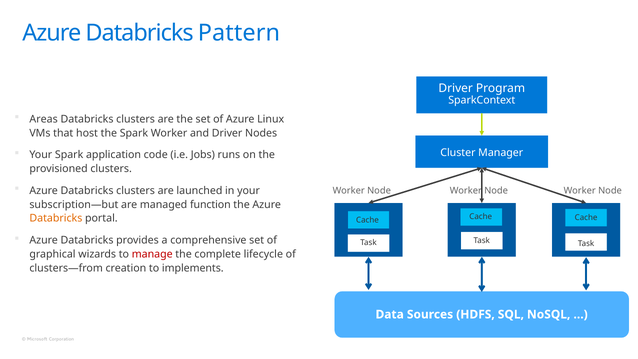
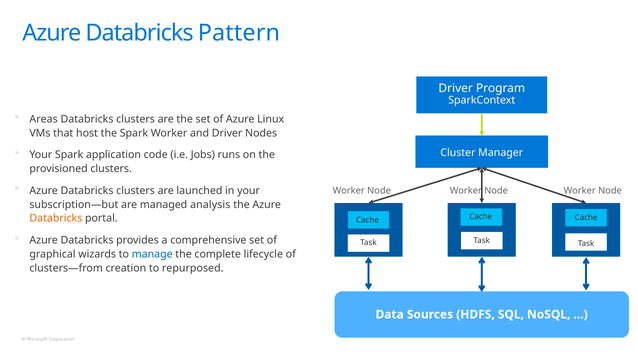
function: function -> analysis
manage colour: red -> blue
implements: implements -> repurposed
